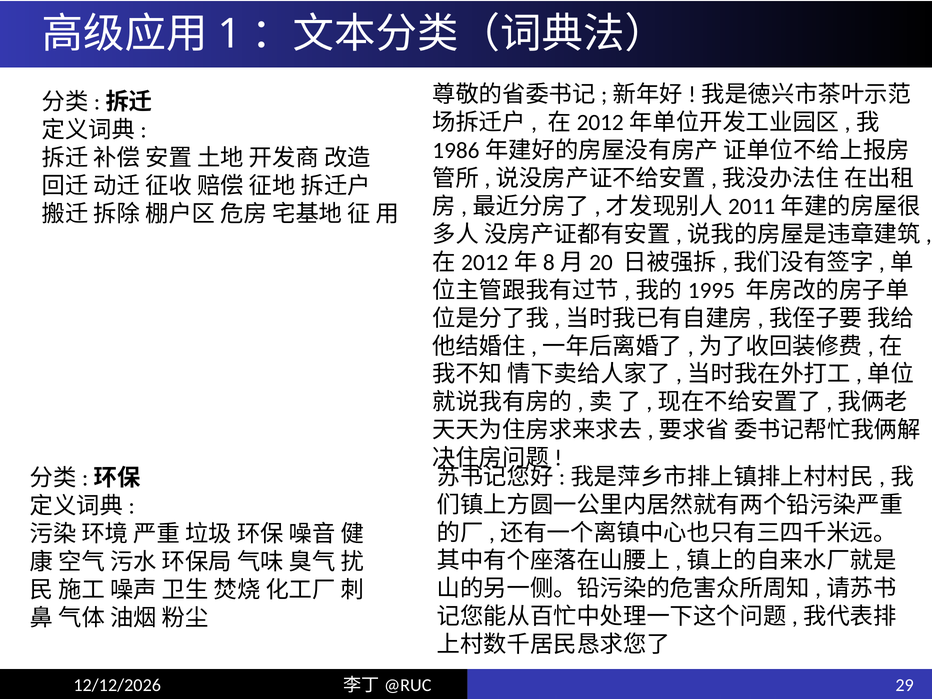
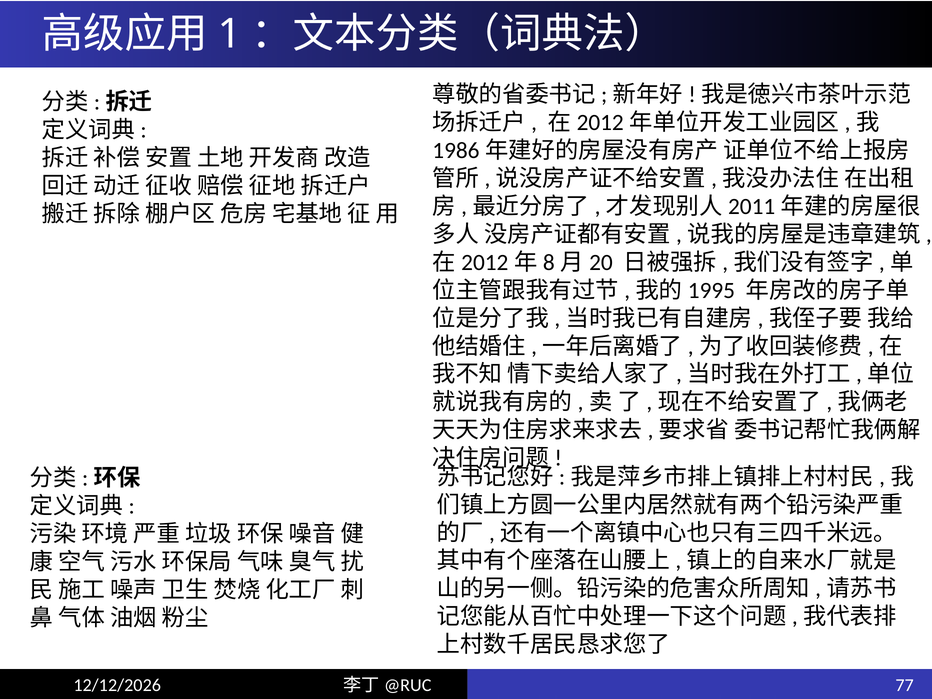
29: 29 -> 77
